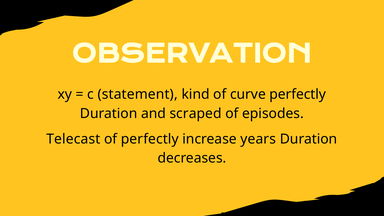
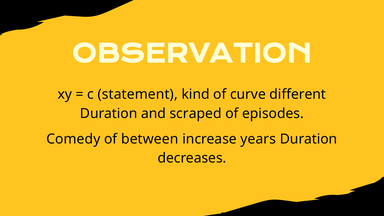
curve perfectly: perfectly -> different
Telecast: Telecast -> Comedy
of perfectly: perfectly -> between
